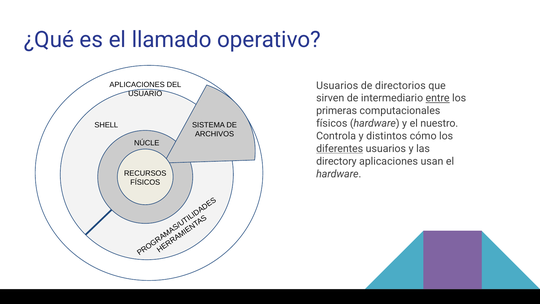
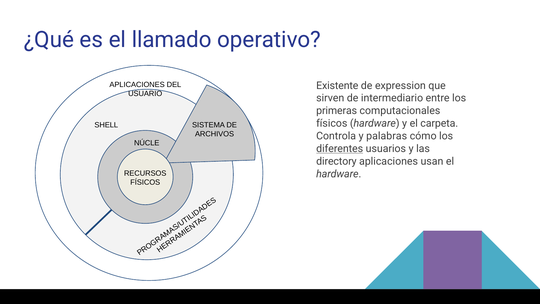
Usuarios at (337, 86): Usuarios -> Existente
directorios: directorios -> expression
entre underline: present -> none
nuestro: nuestro -> carpeta
distintos: distintos -> palabras
